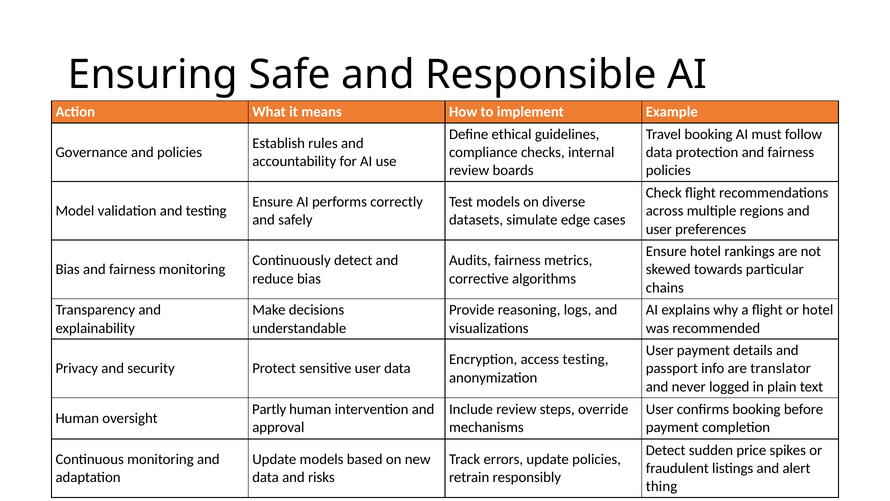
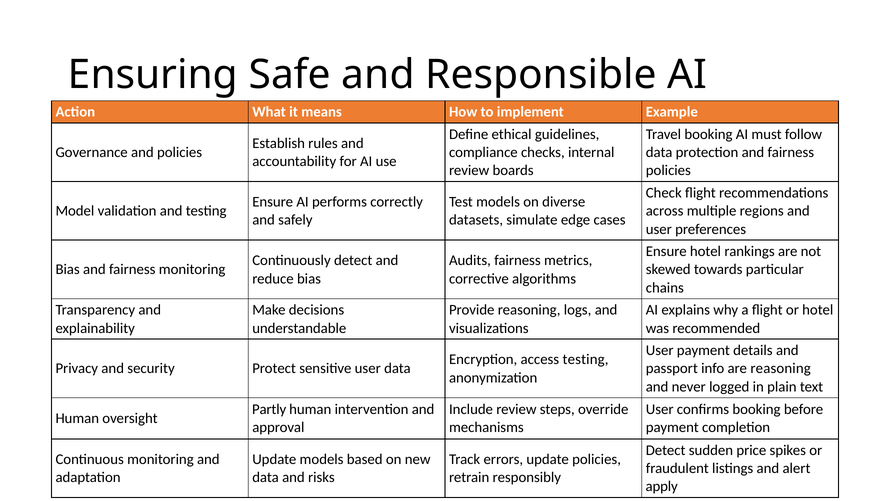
are translator: translator -> reasoning
thing: thing -> apply
